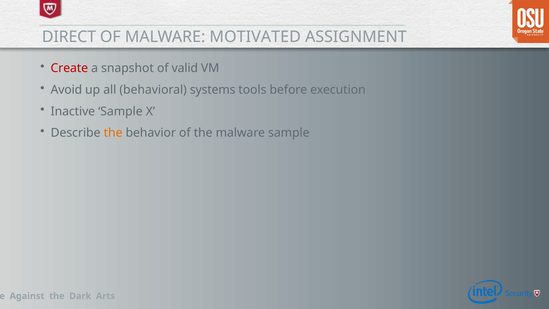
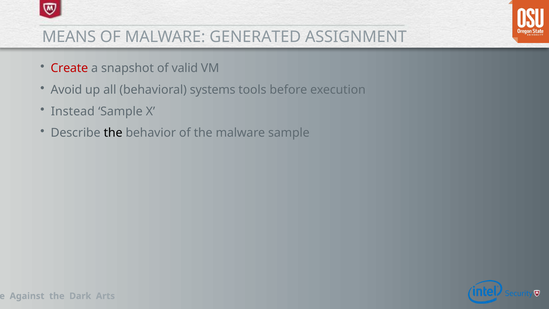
DIRECT: DIRECT -> MEANS
MOTIVATED: MOTIVATED -> GENERATED
Inactive: Inactive -> Instead
the at (113, 133) colour: orange -> black
